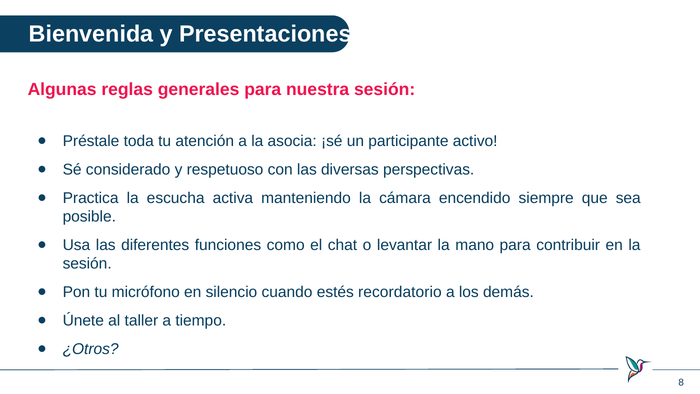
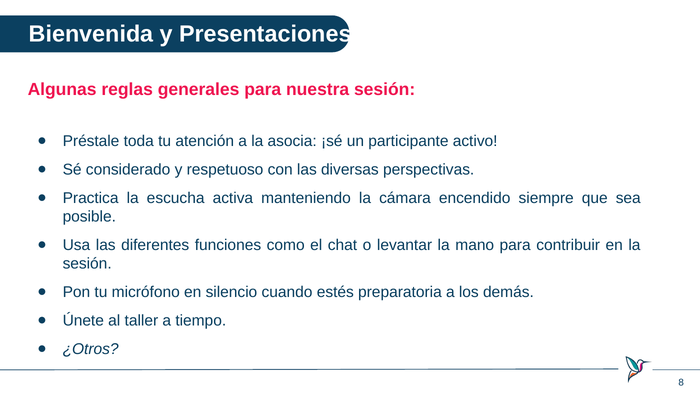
recordatorio: recordatorio -> preparatoria
